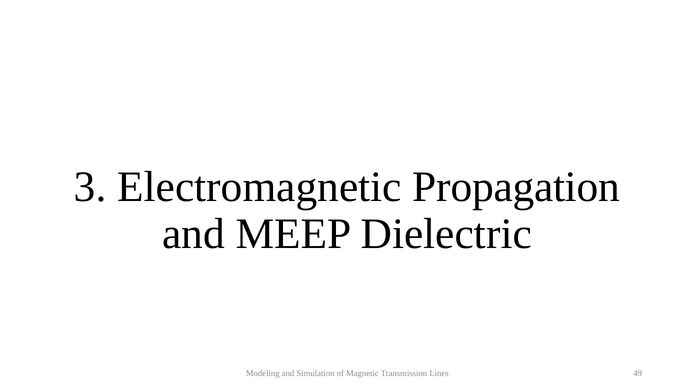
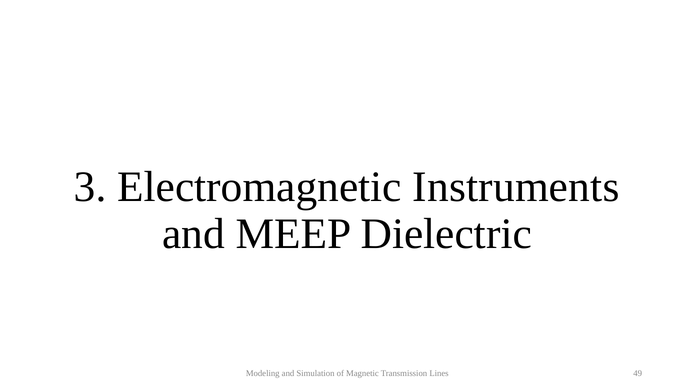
Propagation: Propagation -> Instruments
